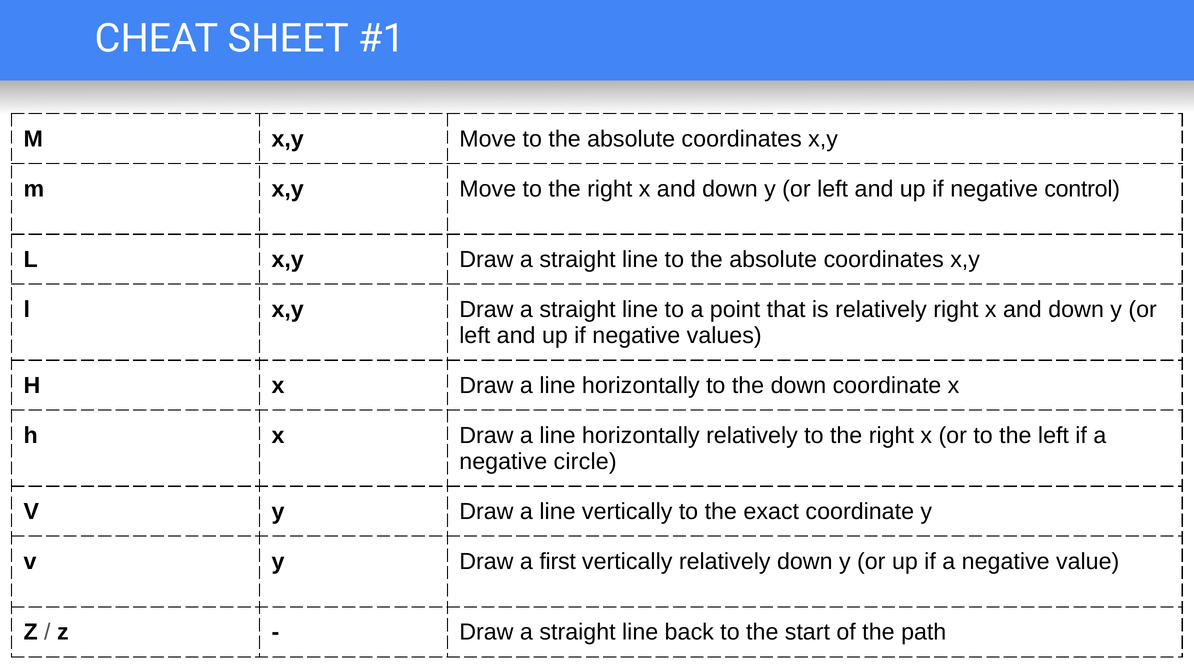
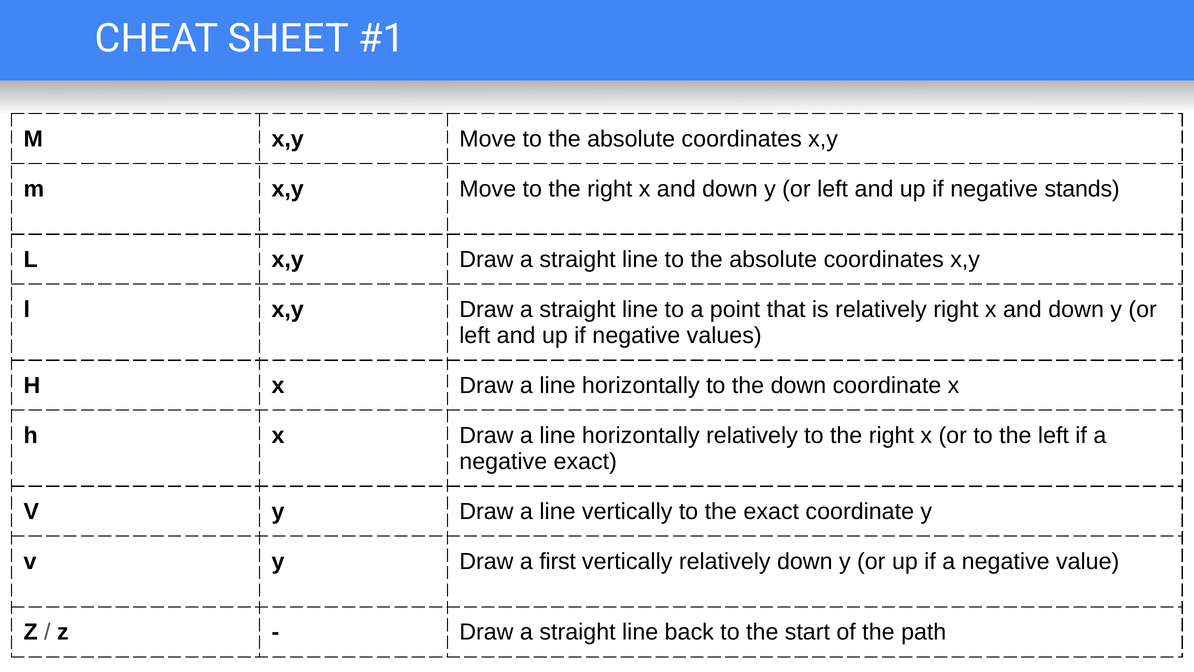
control: control -> stands
negative circle: circle -> exact
